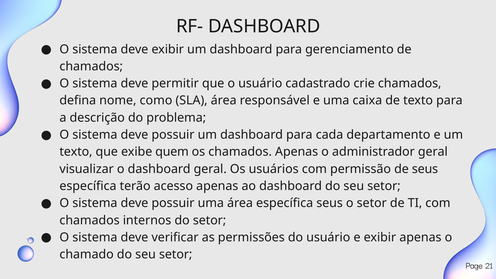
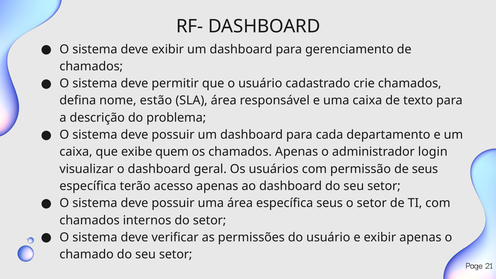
como: como -> estão
texto at (76, 152): texto -> caixa
administrador geral: geral -> login
